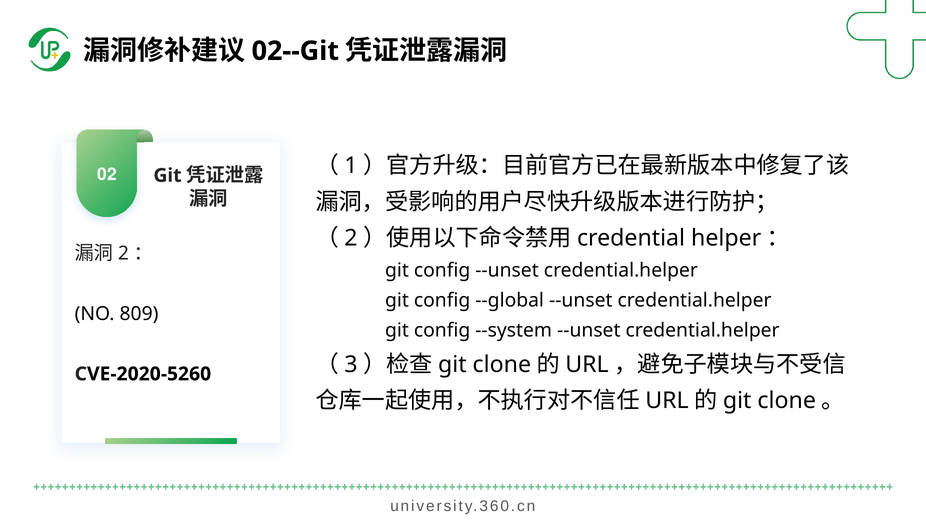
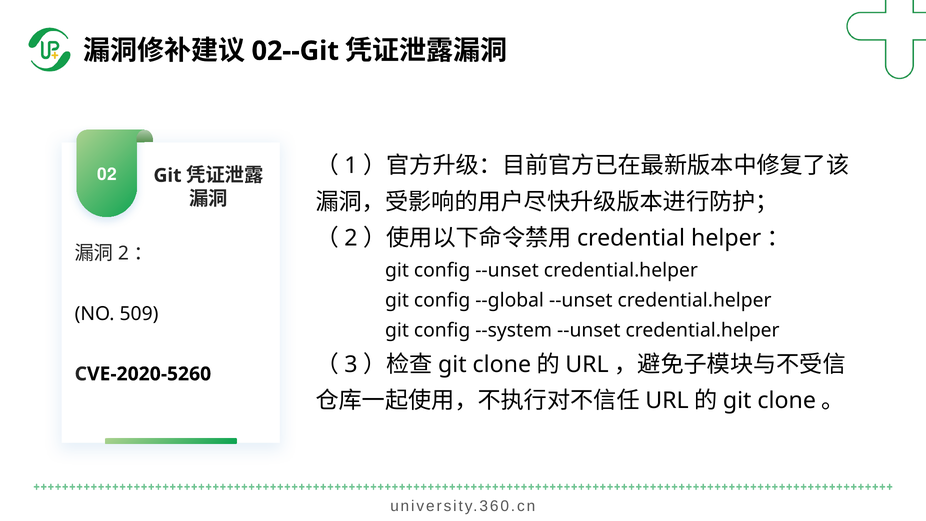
809: 809 -> 509
